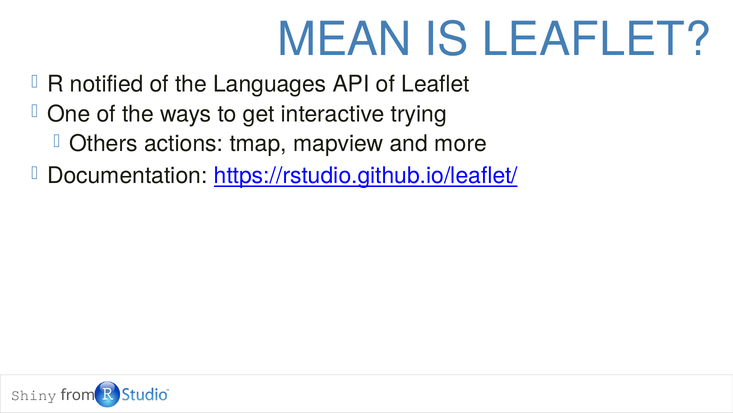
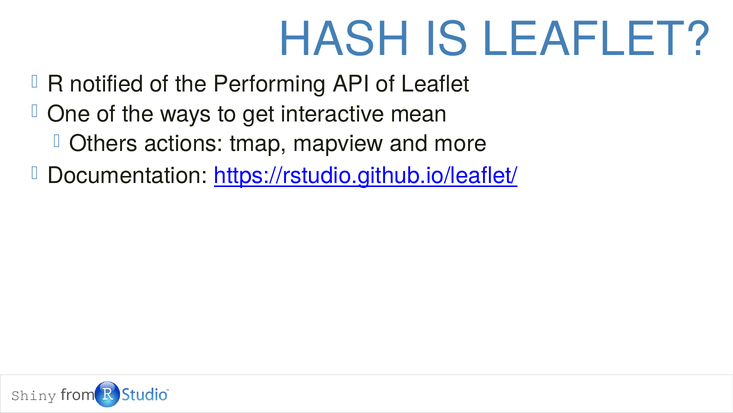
MEAN: MEAN -> HASH
Languages: Languages -> Performing
trying: trying -> mean
